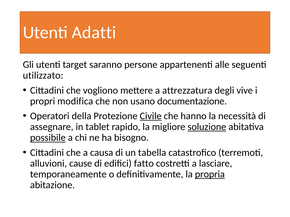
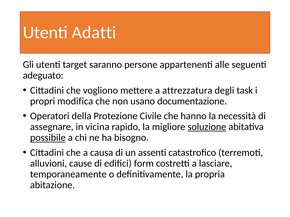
utilizzato: utilizzato -> adeguato
vive: vive -> task
Civile underline: present -> none
tablet: tablet -> vicina
tabella: tabella -> assenti
fatto: fatto -> form
propria underline: present -> none
